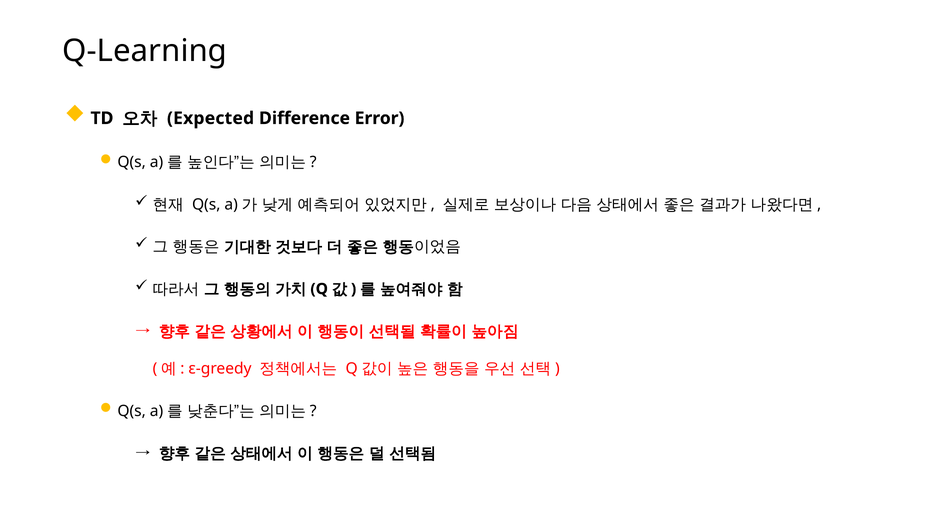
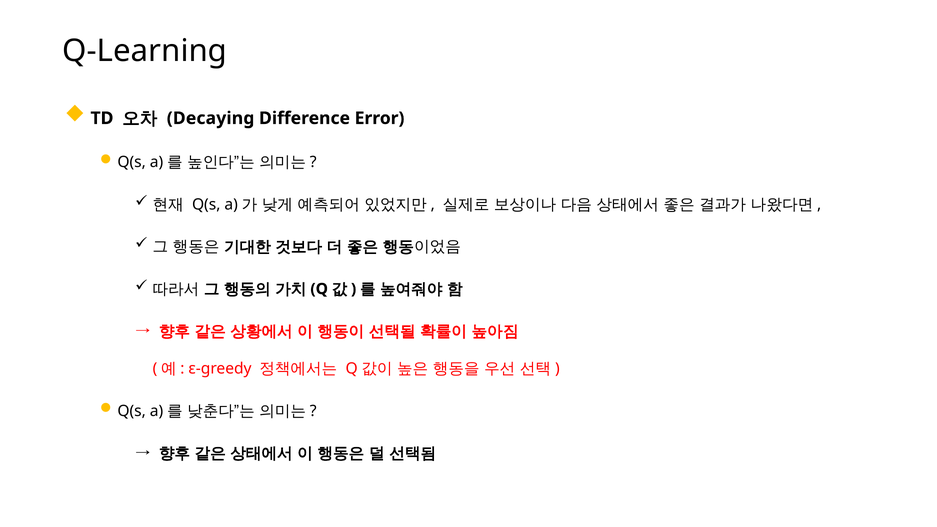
Expected: Expected -> Decaying
